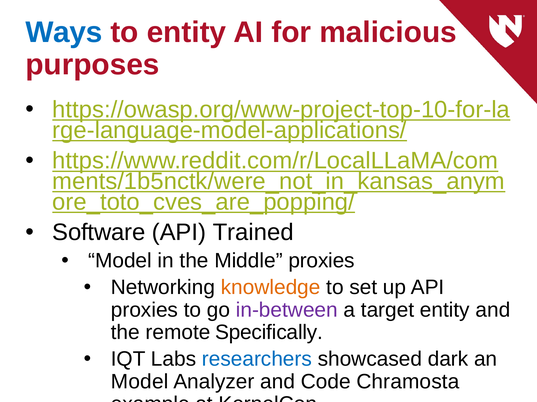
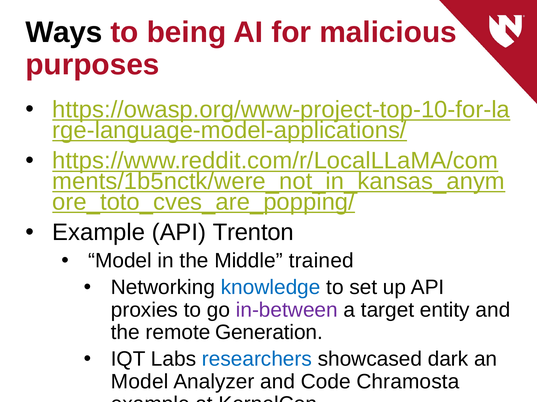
Ways colour: blue -> black
to entity: entity -> being
Software at (99, 233): Software -> Example
Trained: Trained -> Trenton
Middle proxies: proxies -> trained
knowledge colour: orange -> blue
Specifically: Specifically -> Generation
